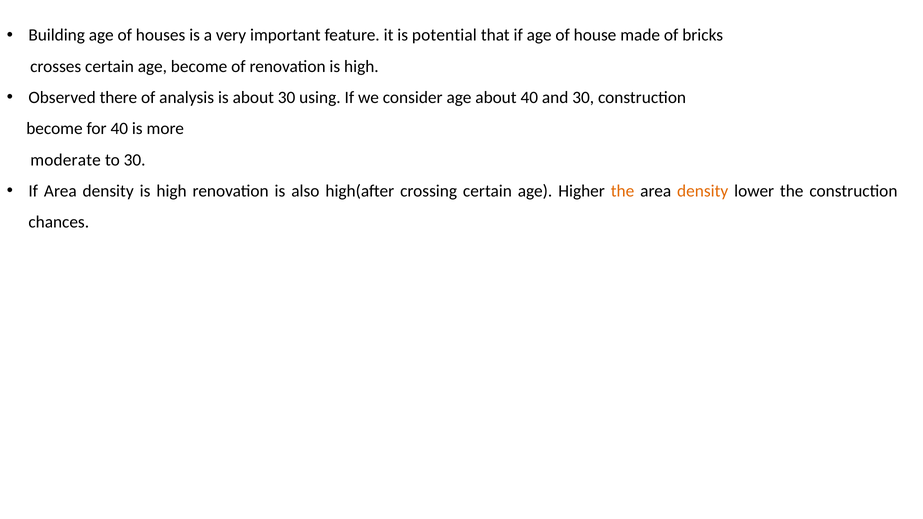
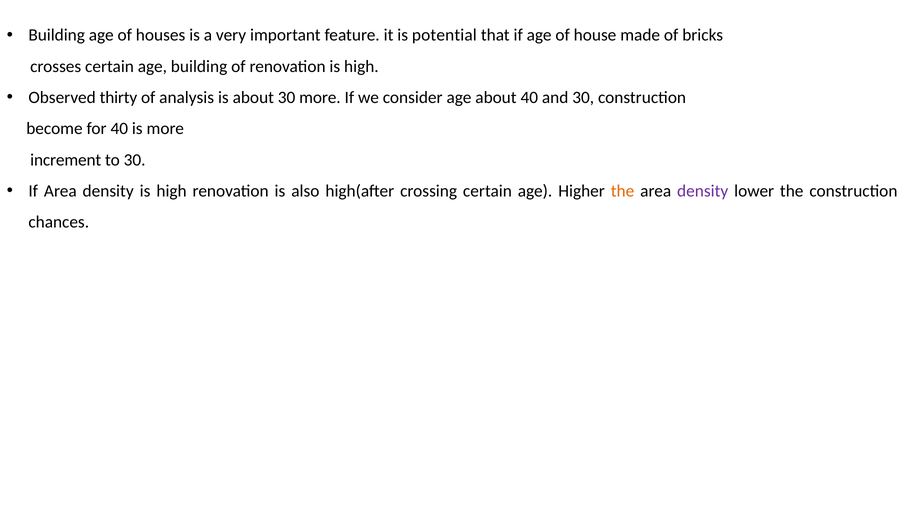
age become: become -> building
there: there -> thirty
30 using: using -> more
moderate: moderate -> increment
density at (703, 191) colour: orange -> purple
